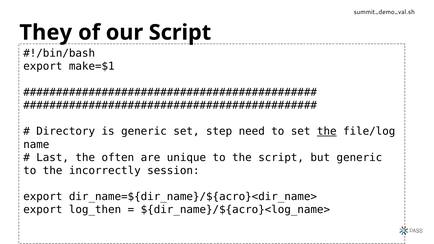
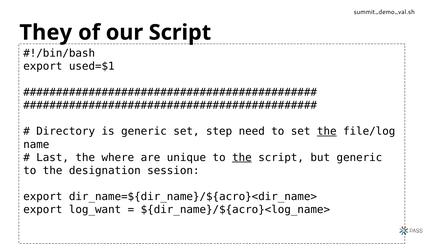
make=$1: make=$1 -> used=$1
often: often -> where
the at (242, 158) underline: none -> present
incorrectly: incorrectly -> designation
log_then: log_then -> log_want
